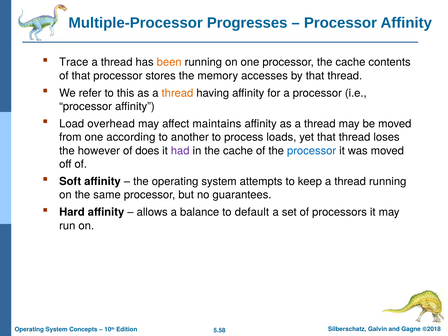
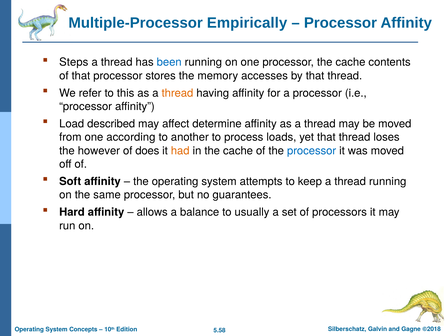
Progresses: Progresses -> Empirically
Trace: Trace -> Steps
been colour: orange -> blue
overhead: overhead -> described
maintains: maintains -> determine
had colour: purple -> orange
default: default -> usually
